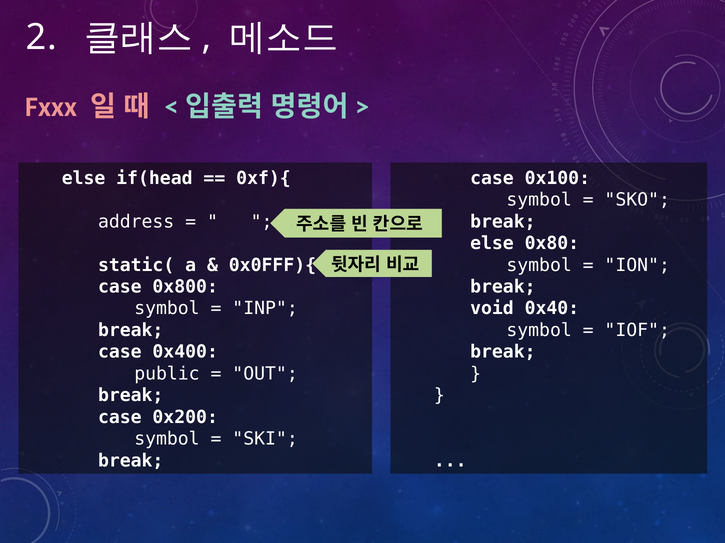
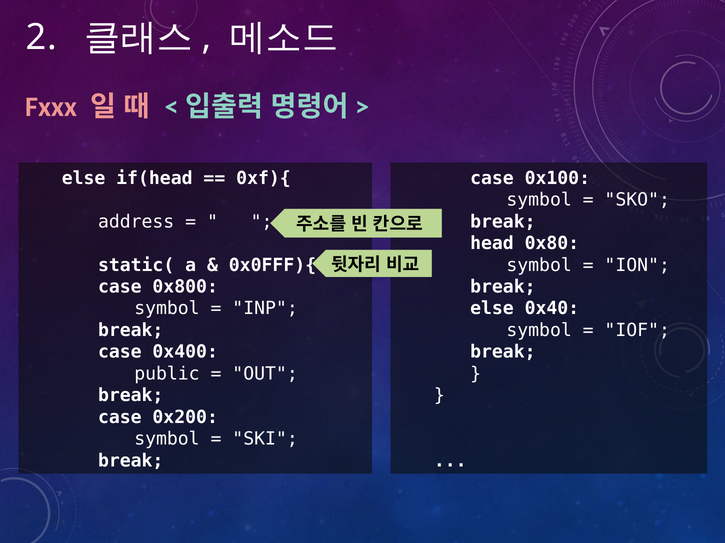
else at (492, 244): else -> head
void at (492, 309): void -> else
